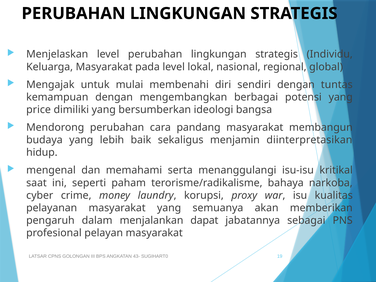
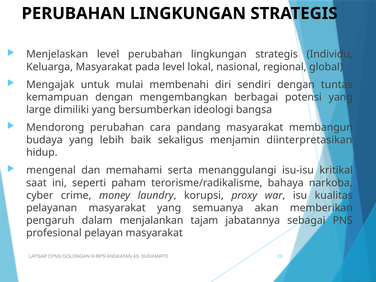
price: price -> large
dapat: dapat -> tajam
